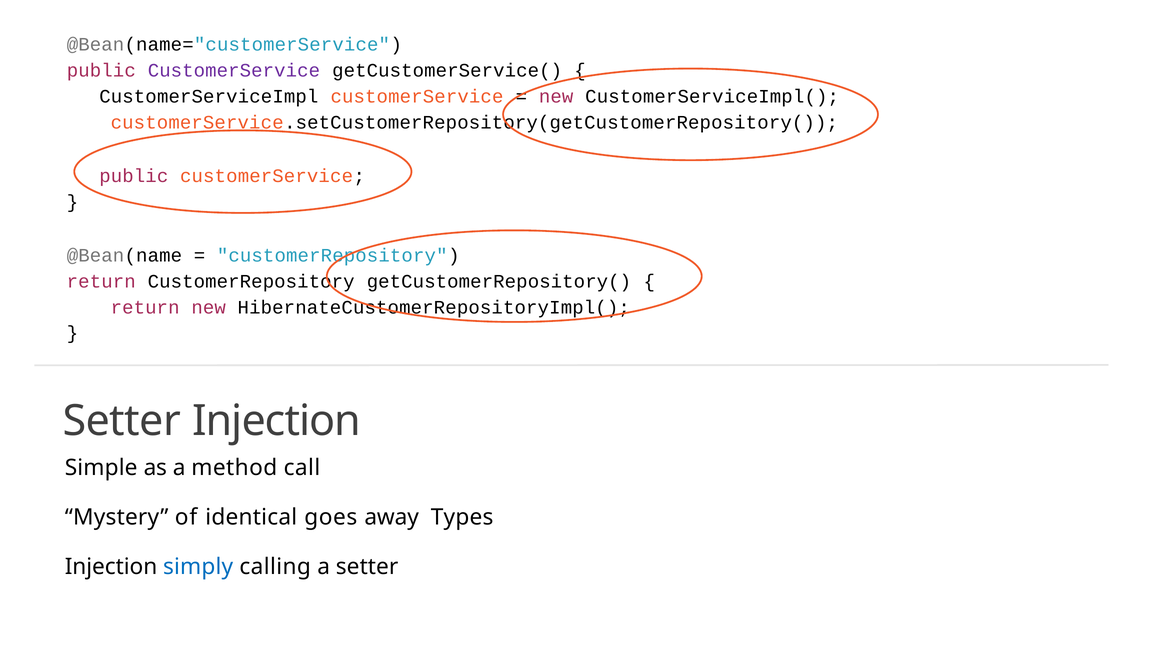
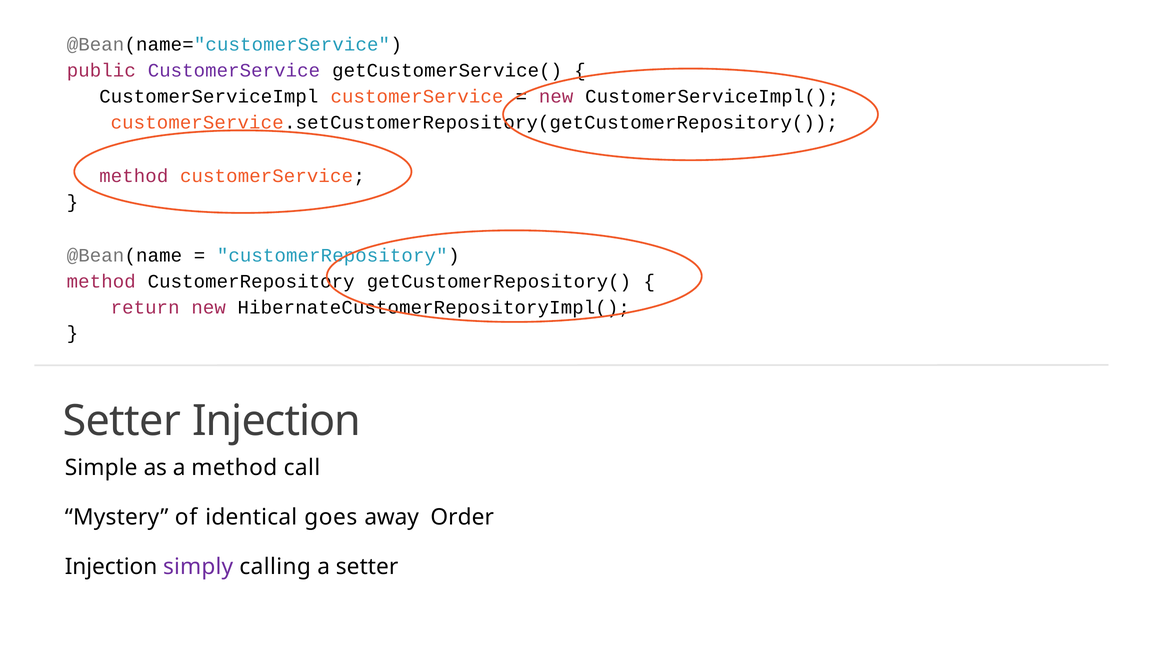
public at (134, 176): public -> method
return at (101, 281): return -> method
Types: Types -> Order
simply colour: blue -> purple
